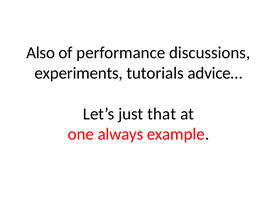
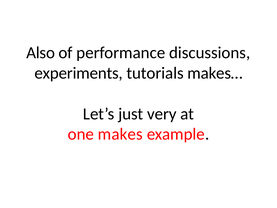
advice…: advice… -> makes…
that: that -> very
always: always -> makes
